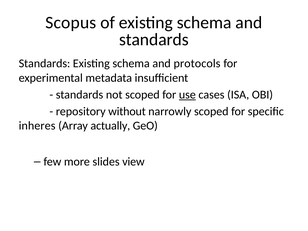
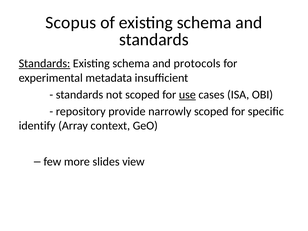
Standards at (44, 63) underline: none -> present
without: without -> provide
inheres: inheres -> identify
actually: actually -> context
